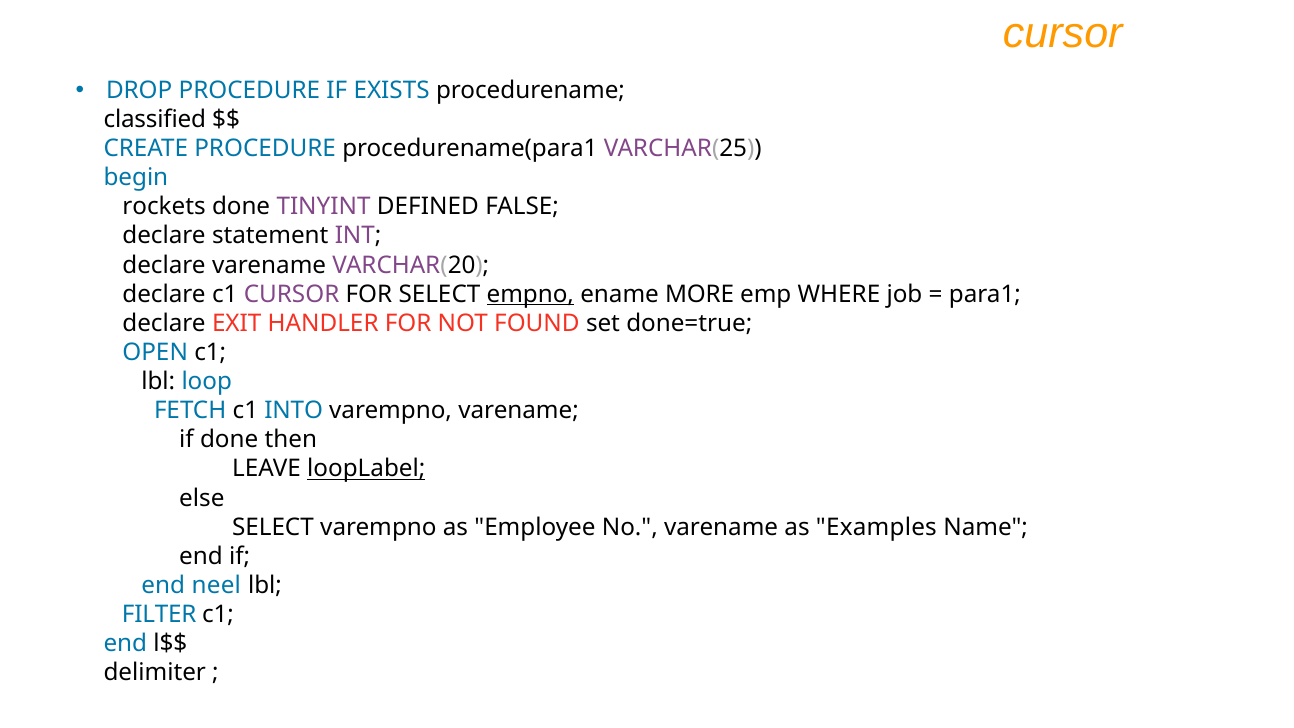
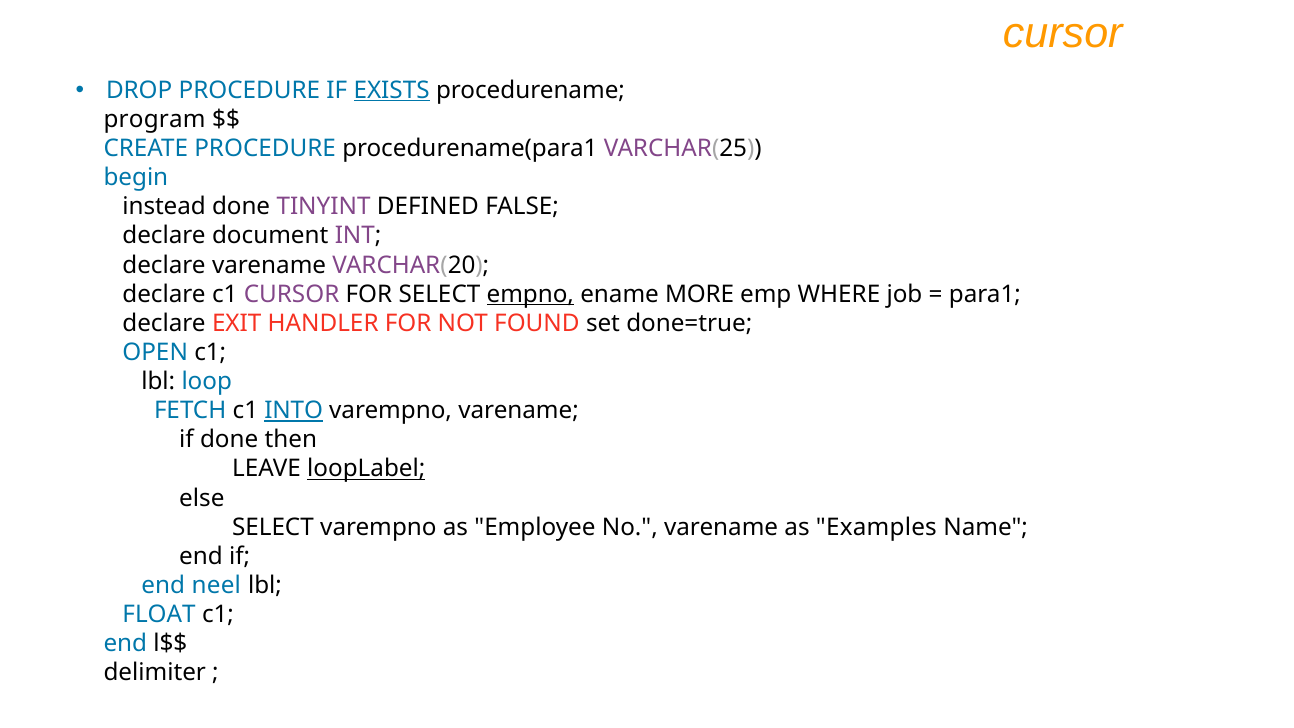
EXISTS underline: none -> present
classified: classified -> program
rockets: rockets -> instead
statement: statement -> document
INTO underline: none -> present
FILTER: FILTER -> FLOAT
